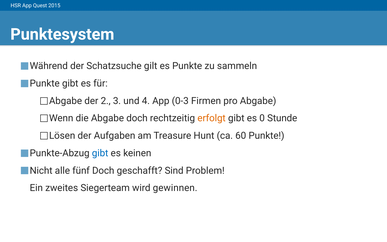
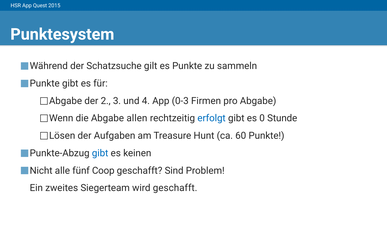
Abgabe doch: doch -> allen
erfolgt colour: orange -> blue
fünf Doch: Doch -> Coop
wird gewinnen: gewinnen -> geschafft
